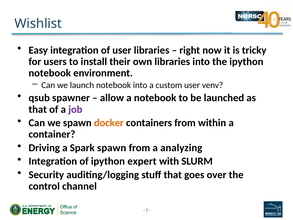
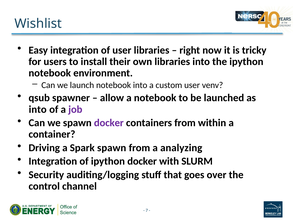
that at (38, 109): that -> into
docker at (109, 123) colour: orange -> purple
ipython expert: expert -> docker
